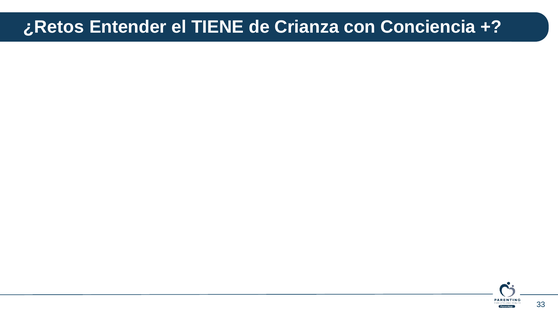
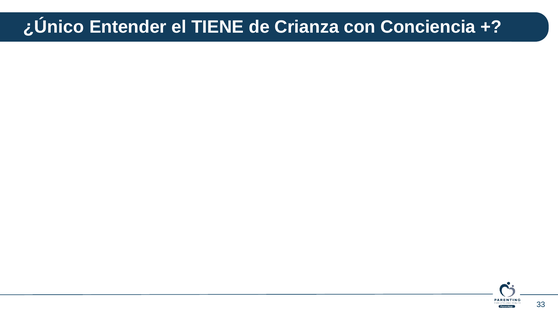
¿Retos: ¿Retos -> ¿Único
